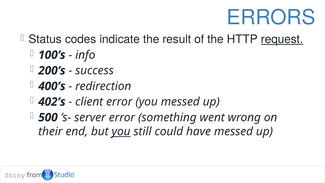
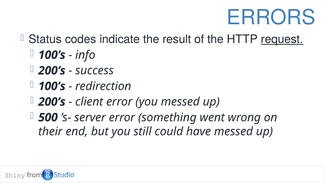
400’s at (52, 86): 400’s -> 100’s
402’s at (52, 102): 402’s -> 200’s
you at (121, 131) underline: present -> none
